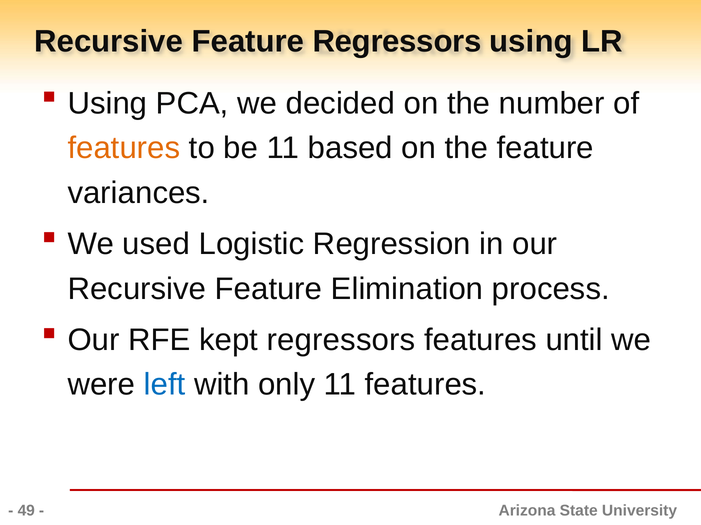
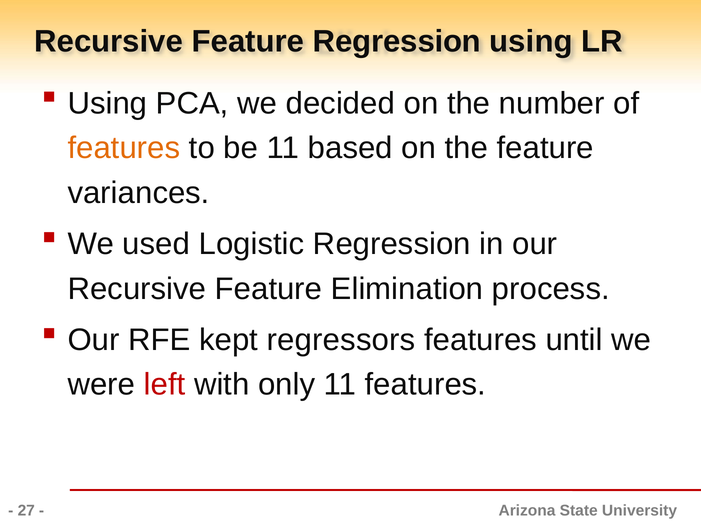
Feature Regressors: Regressors -> Regression
left colour: blue -> red
49: 49 -> 27
